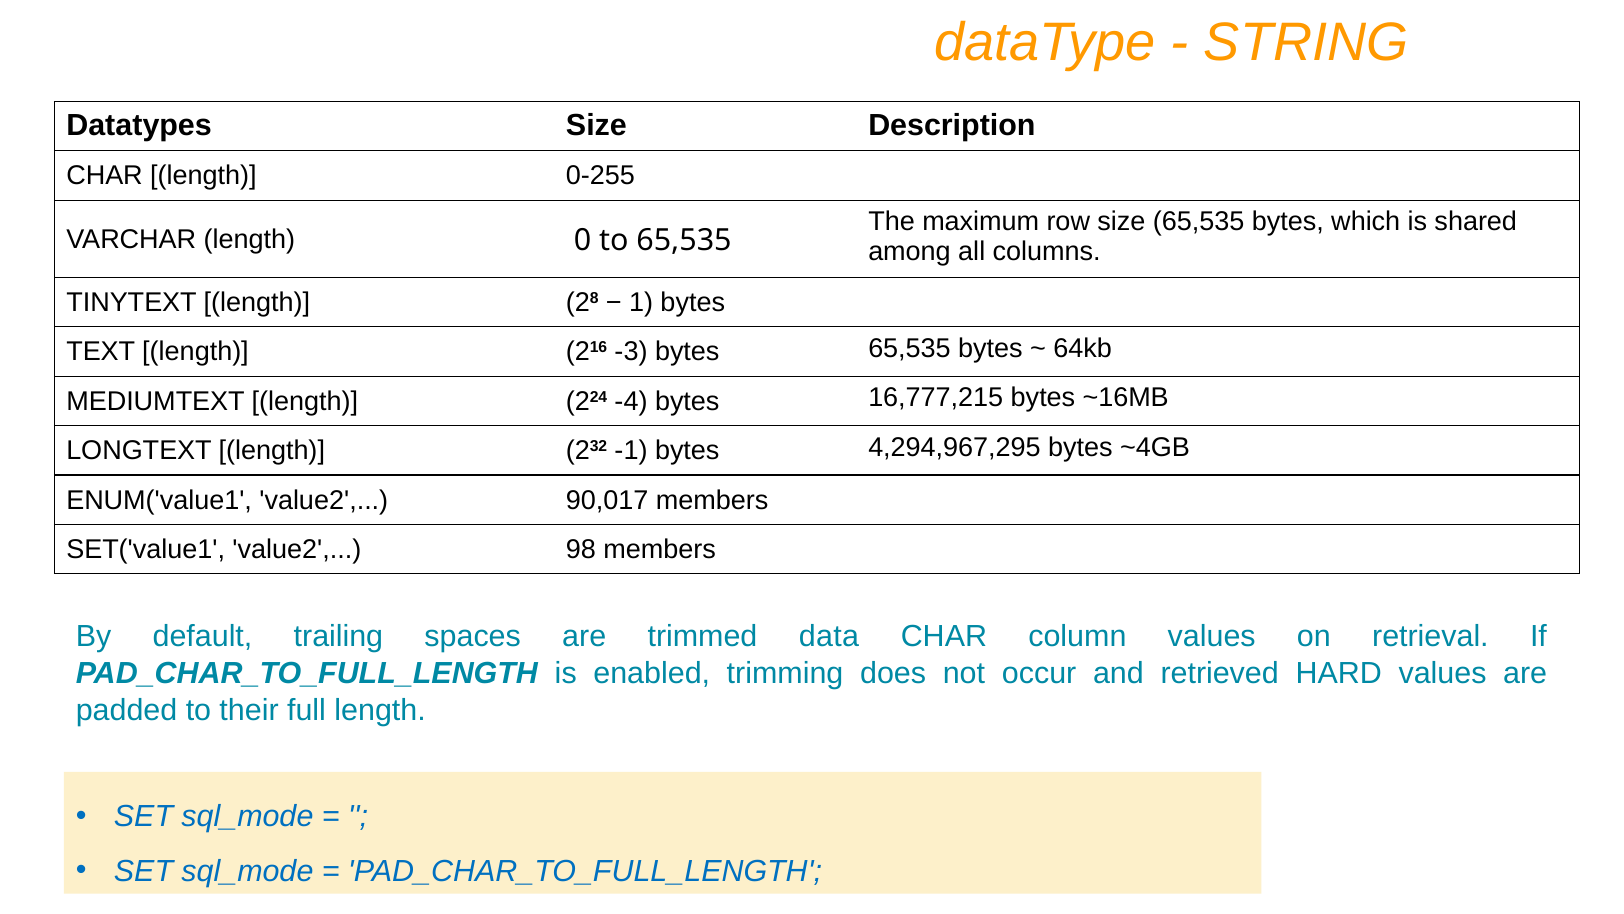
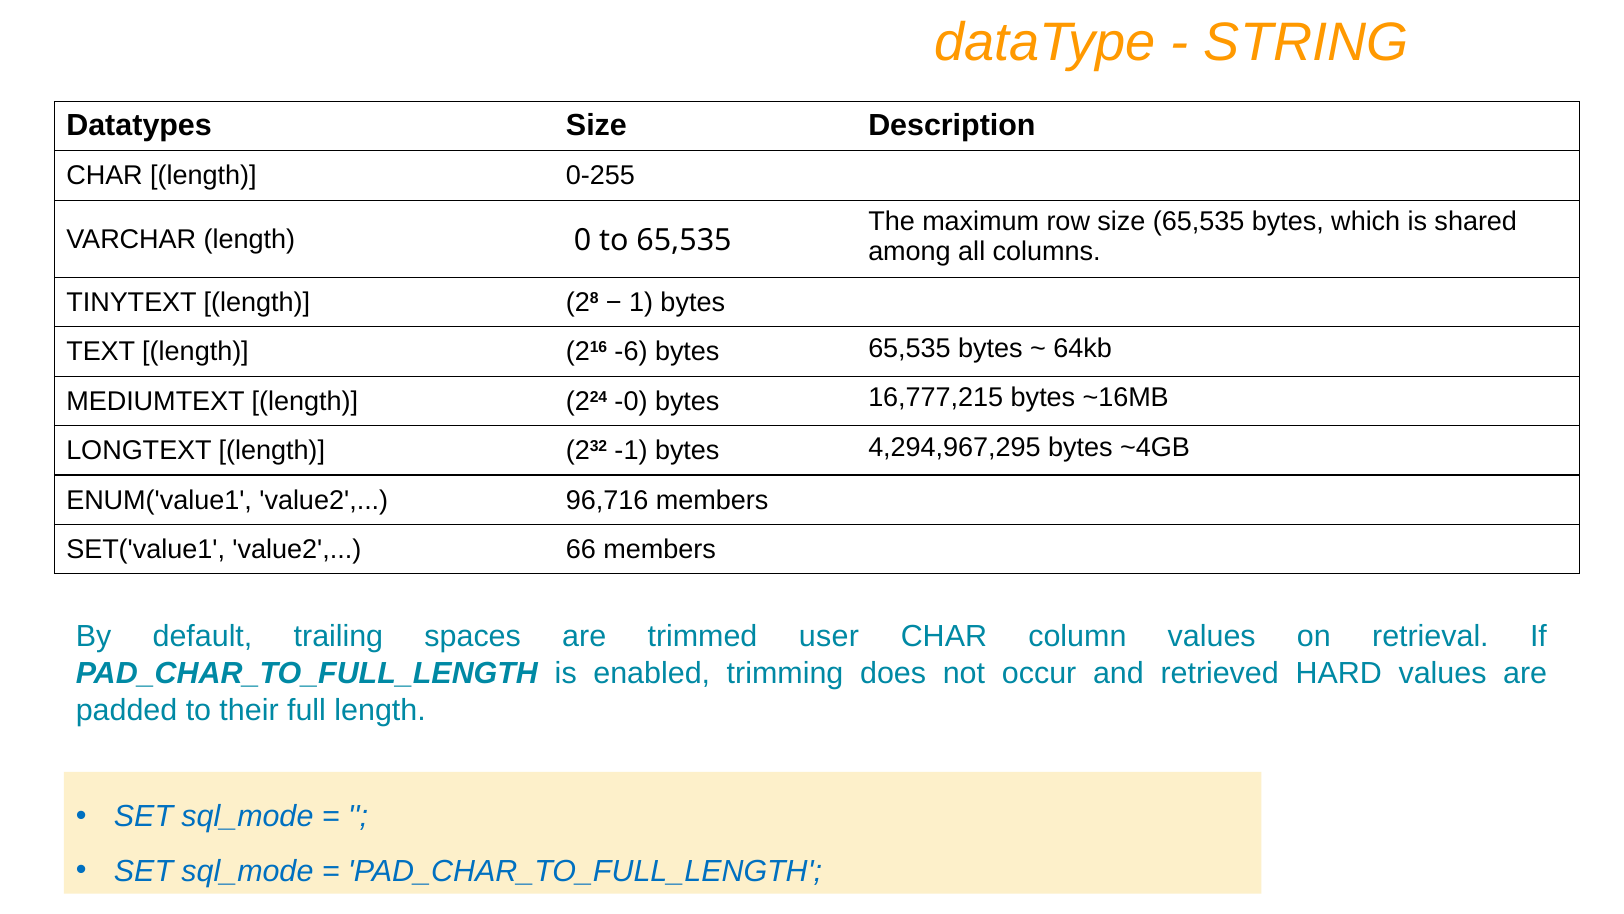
-3: -3 -> -6
-4: -4 -> -0
90,017: 90,017 -> 96,716
98: 98 -> 66
data: data -> user
